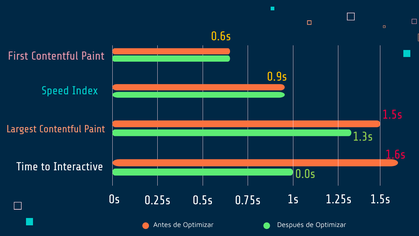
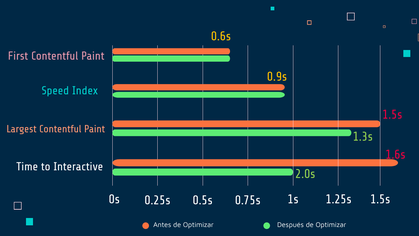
0.0s: 0.0s -> 2.0s
